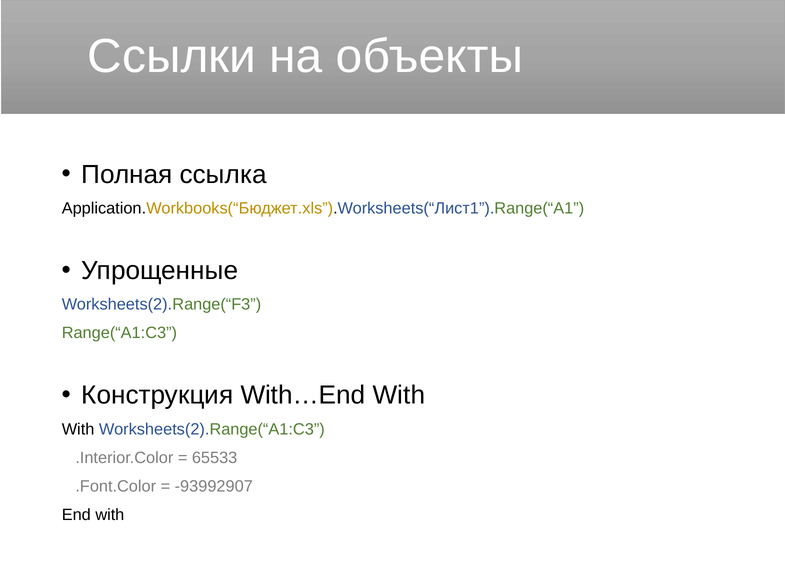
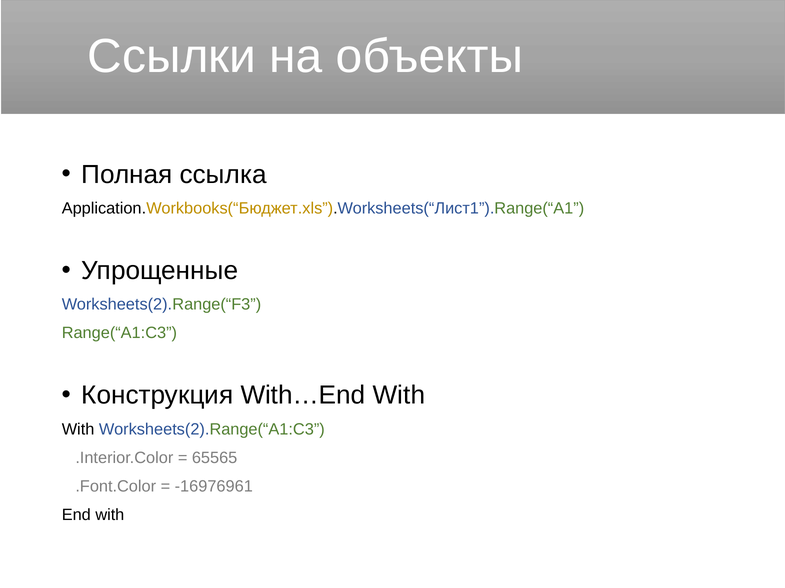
65533: 65533 -> 65565
-93992907: -93992907 -> -16976961
